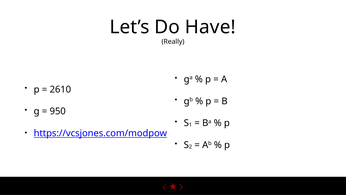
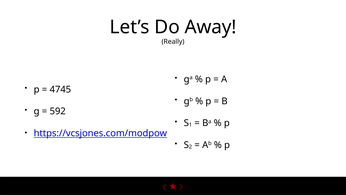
Have: Have -> Away
2610: 2610 -> 4745
950: 950 -> 592
